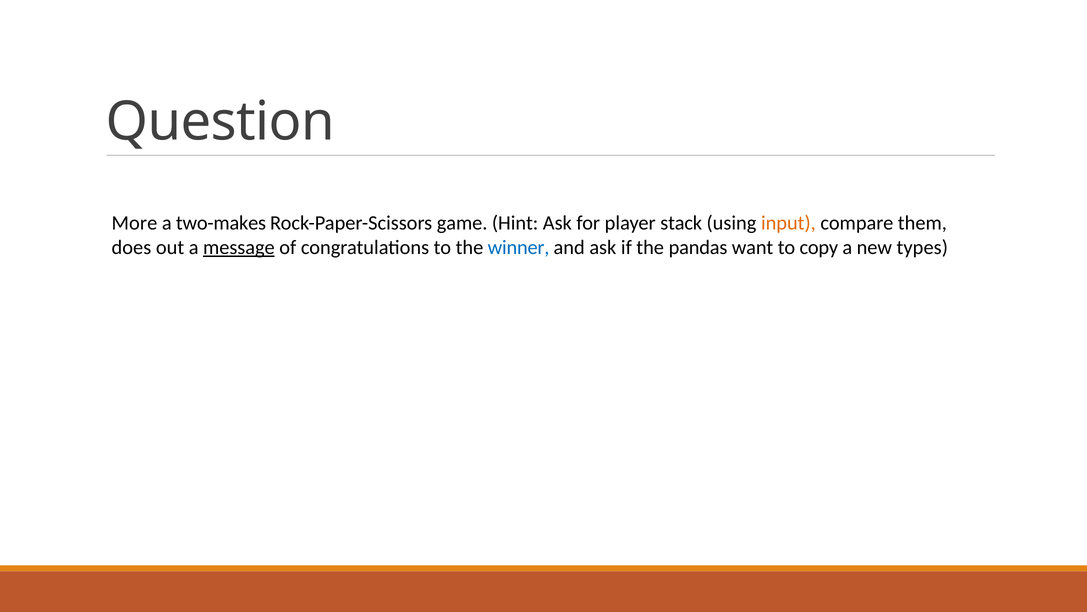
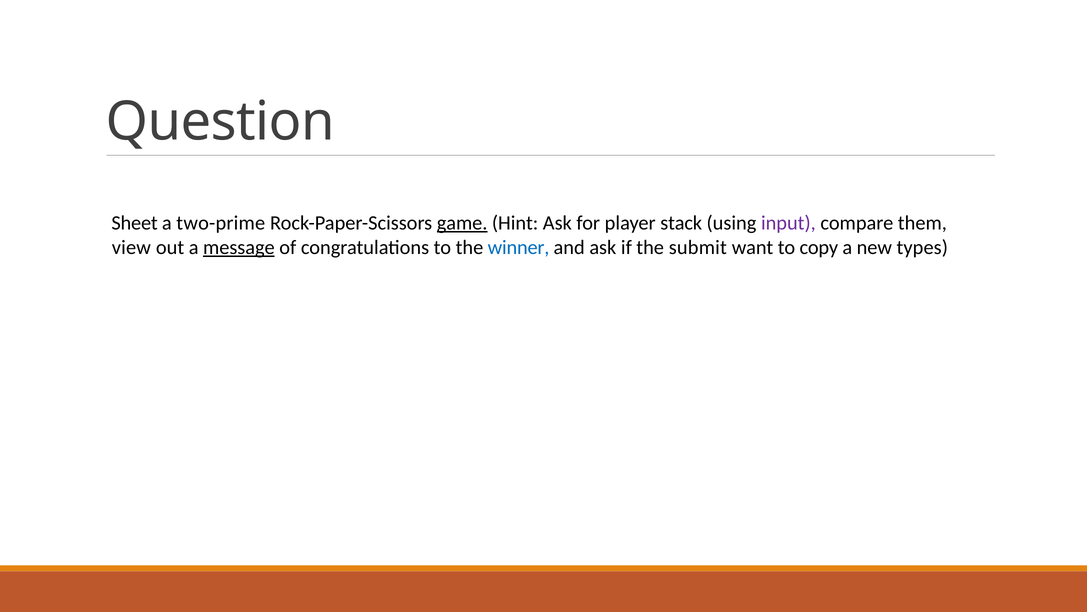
More: More -> Sheet
two-makes: two-makes -> two-prime
game underline: none -> present
input colour: orange -> purple
does: does -> view
pandas: pandas -> submit
